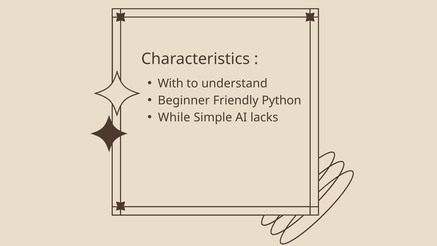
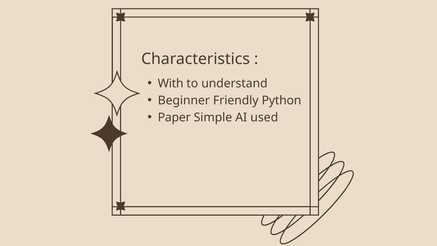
While: While -> Paper
lacks: lacks -> used
